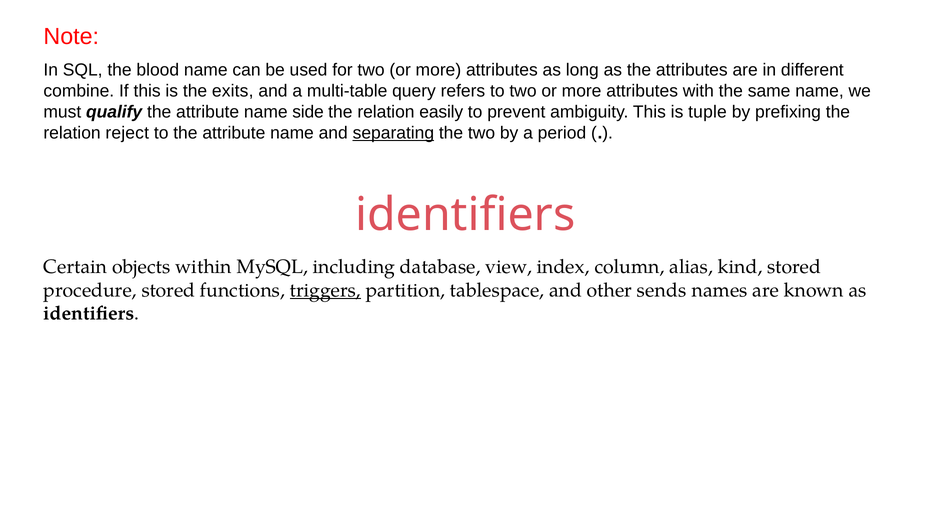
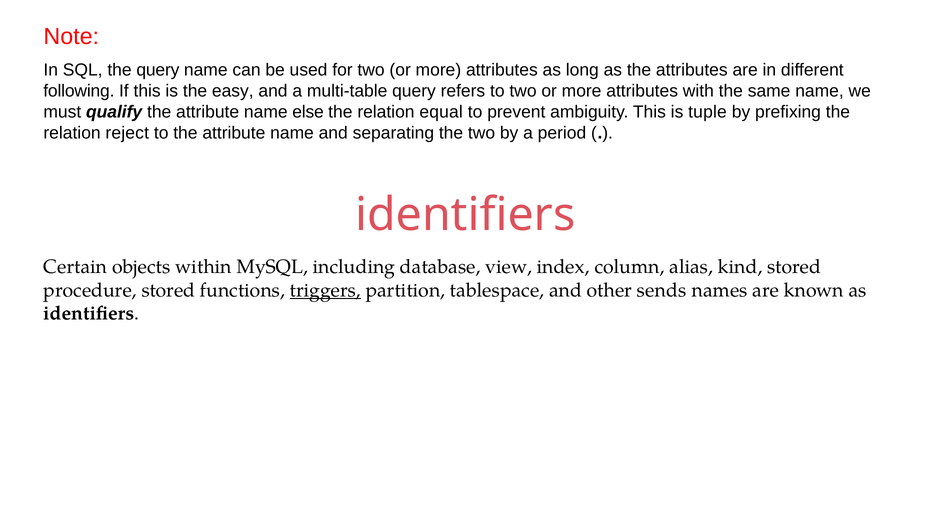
the blood: blood -> query
combine: combine -> following
exits: exits -> easy
side: side -> else
easily: easily -> equal
separating underline: present -> none
